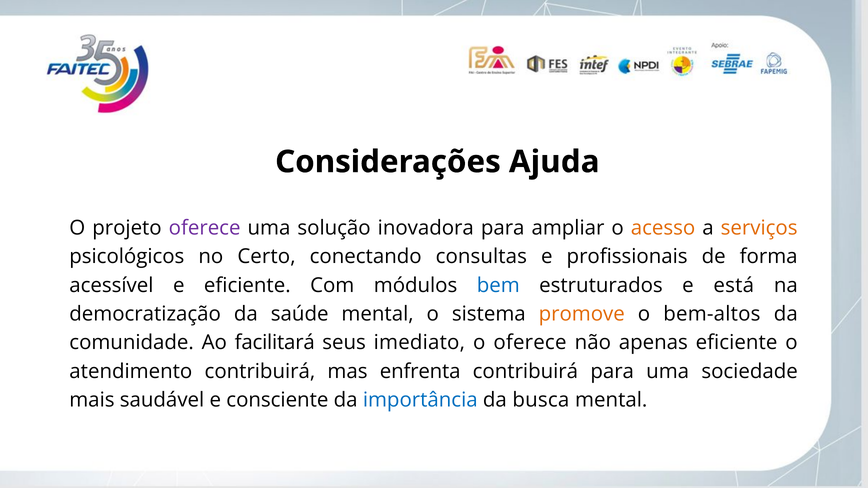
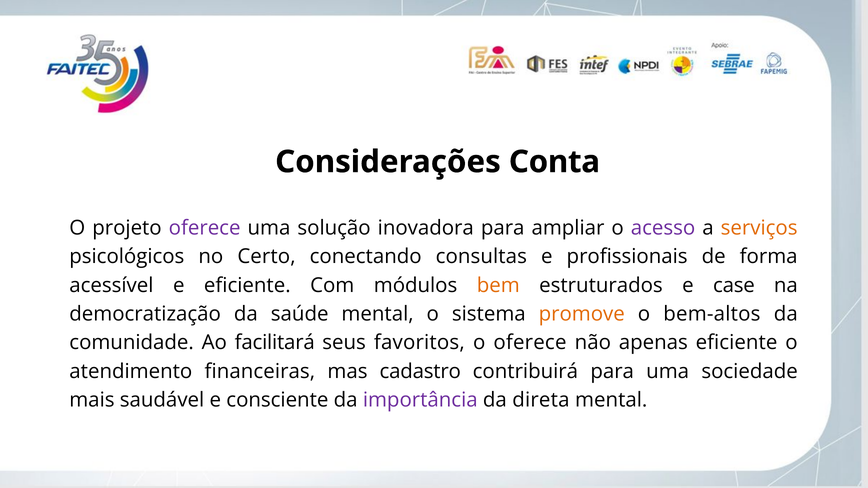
Ajuda: Ajuda -> Conta
acesso colour: orange -> purple
bem colour: blue -> orange
está: está -> case
imediato: imediato -> favoritos
atendimento contribuirá: contribuirá -> financeiras
enfrenta: enfrenta -> cadastro
importância colour: blue -> purple
busca: busca -> direta
